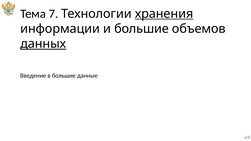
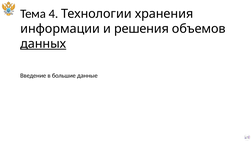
7: 7 -> 4
хранения underline: present -> none
и большие: большие -> решения
